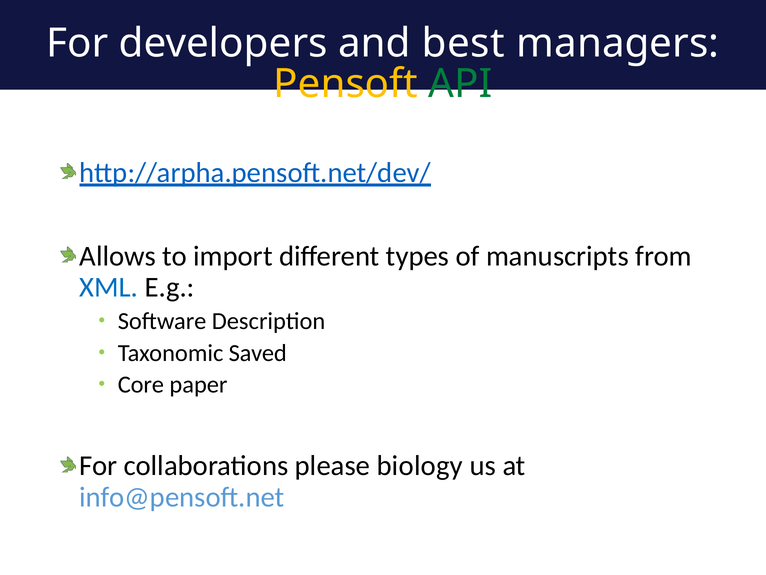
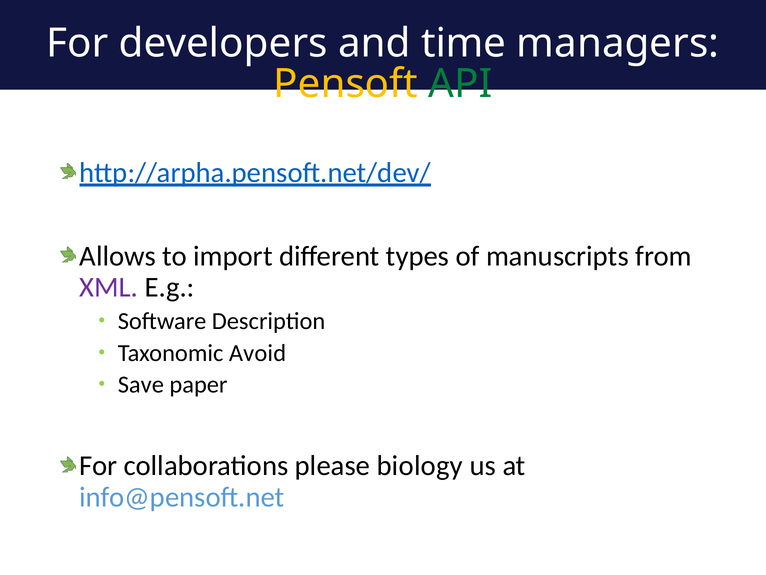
best: best -> time
XML colour: blue -> purple
Saved: Saved -> Avoid
Core: Core -> Save
